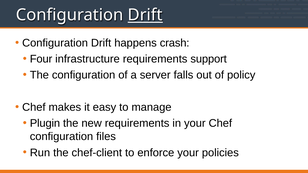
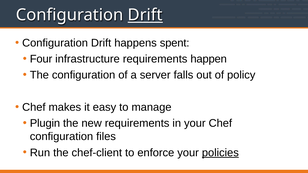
crash: crash -> spent
support: support -> happen
policies underline: none -> present
